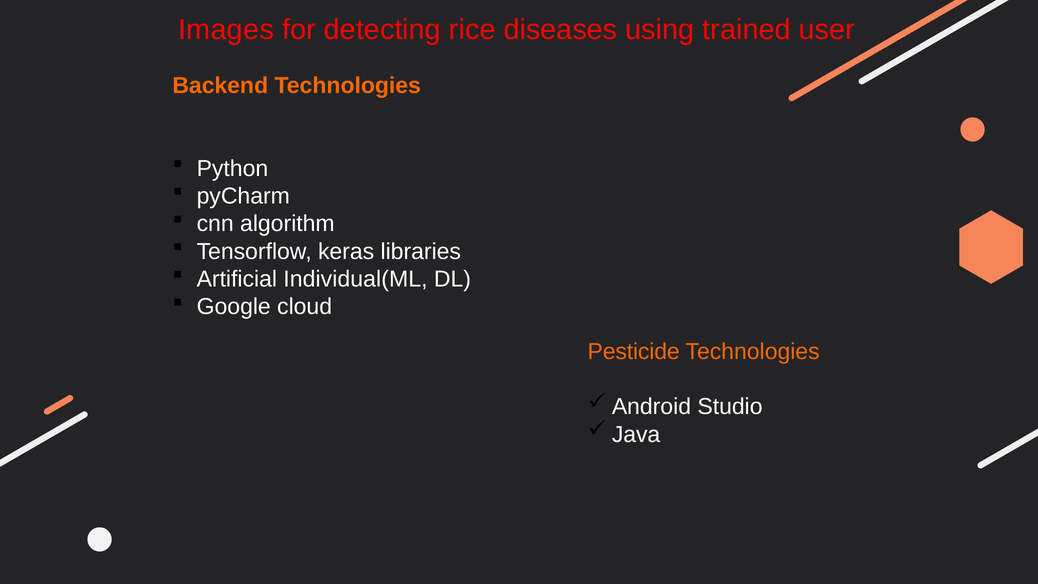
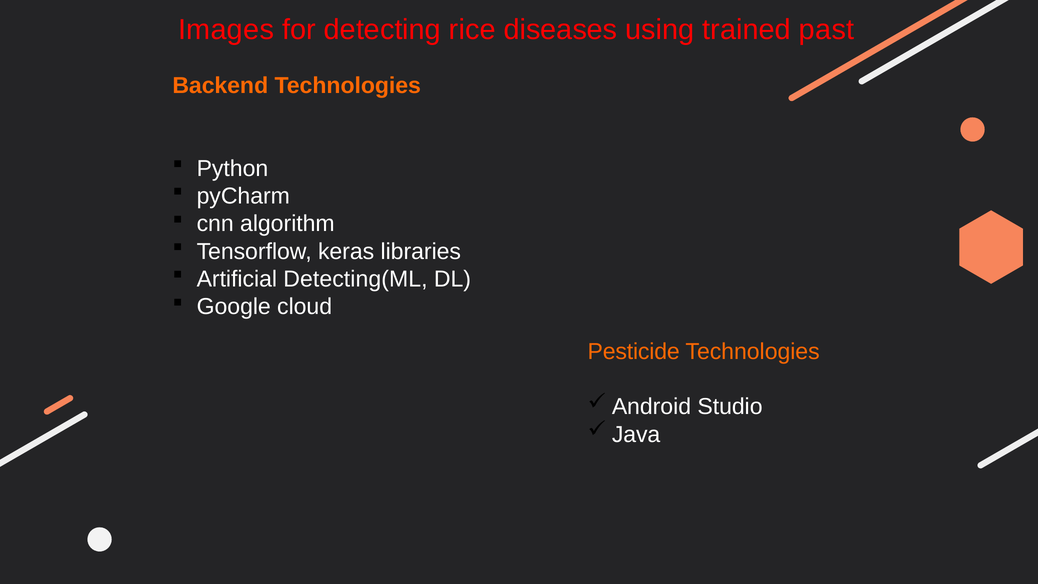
user: user -> past
Individual(ML: Individual(ML -> Detecting(ML
